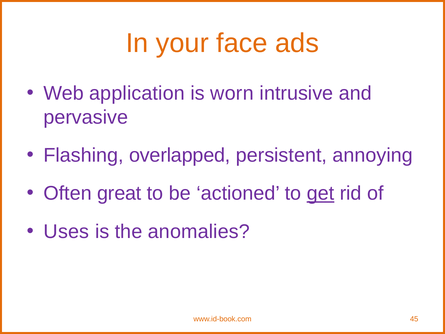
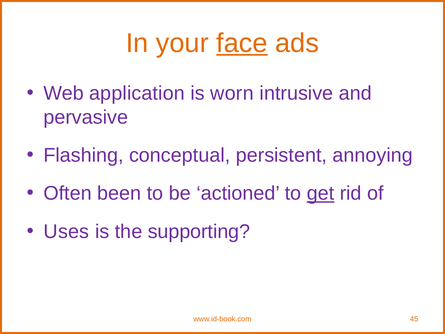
face underline: none -> present
overlapped: overlapped -> conceptual
great: great -> been
anomalies: anomalies -> supporting
